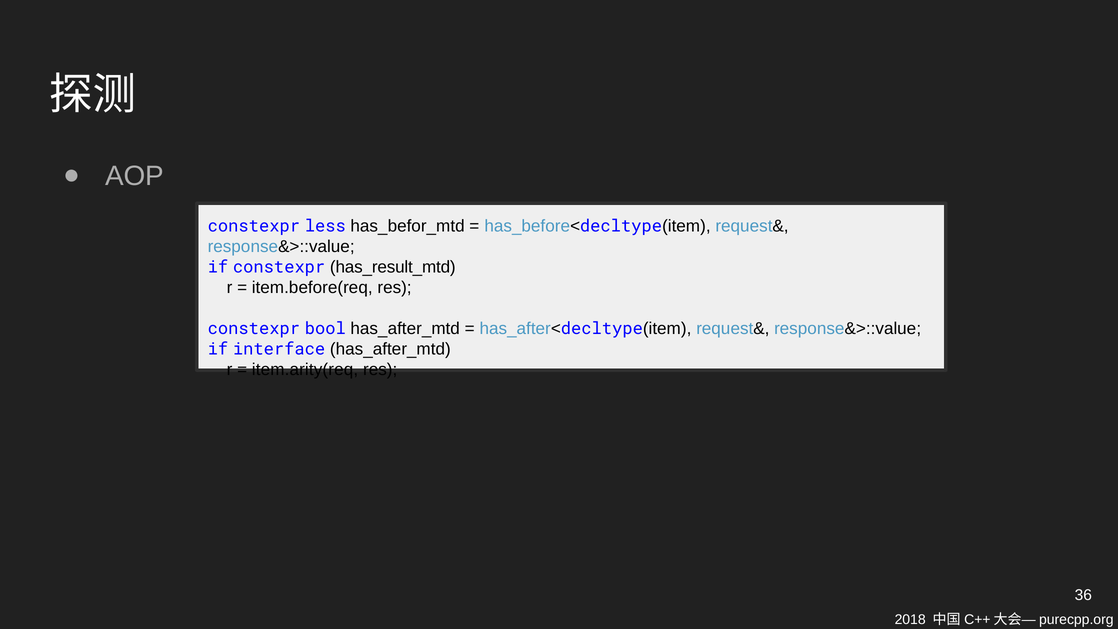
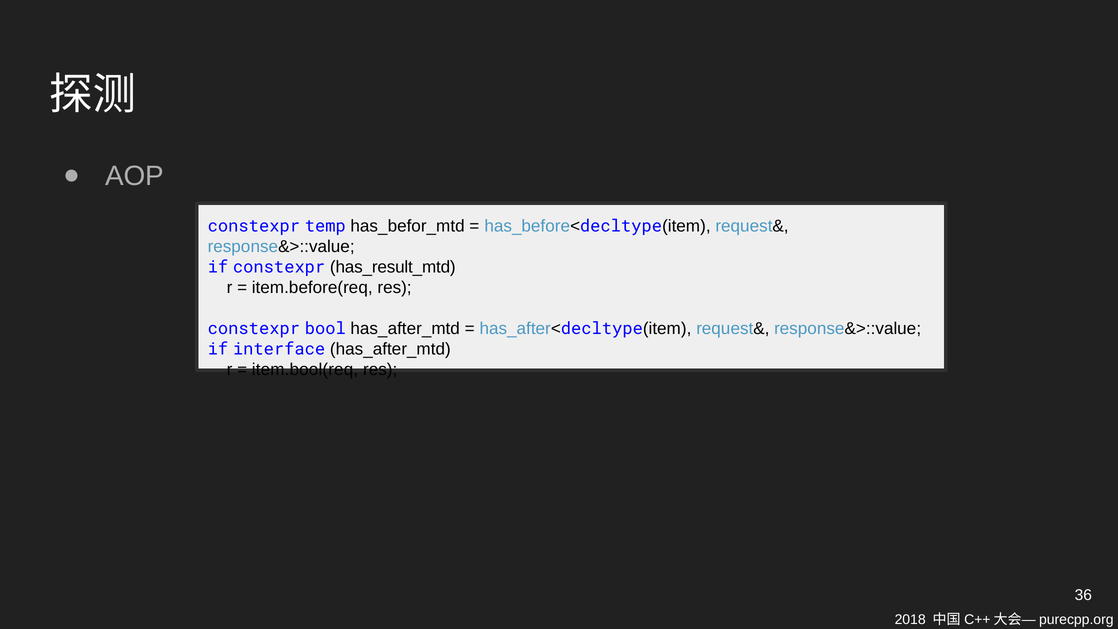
less: less -> temp
item.arity(req: item.arity(req -> item.bool(req
